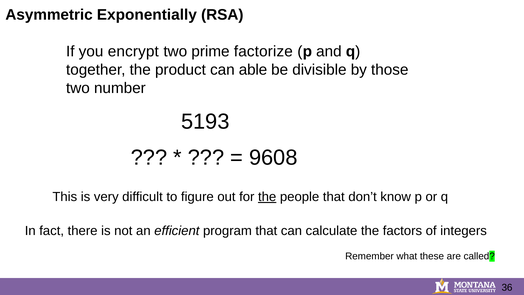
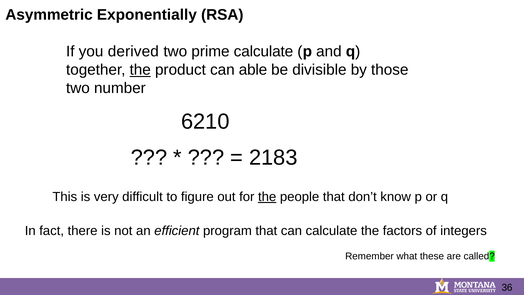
encrypt: encrypt -> derived
prime factorize: factorize -> calculate
the at (140, 70) underline: none -> present
5193: 5193 -> 6210
9608: 9608 -> 2183
